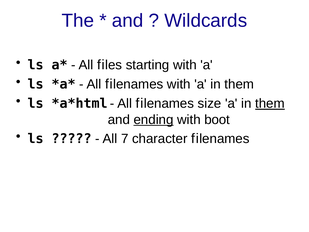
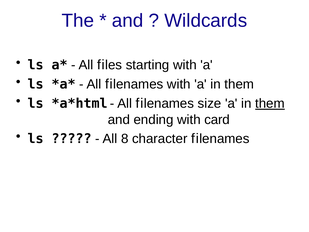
ending underline: present -> none
boot: boot -> card
7: 7 -> 8
